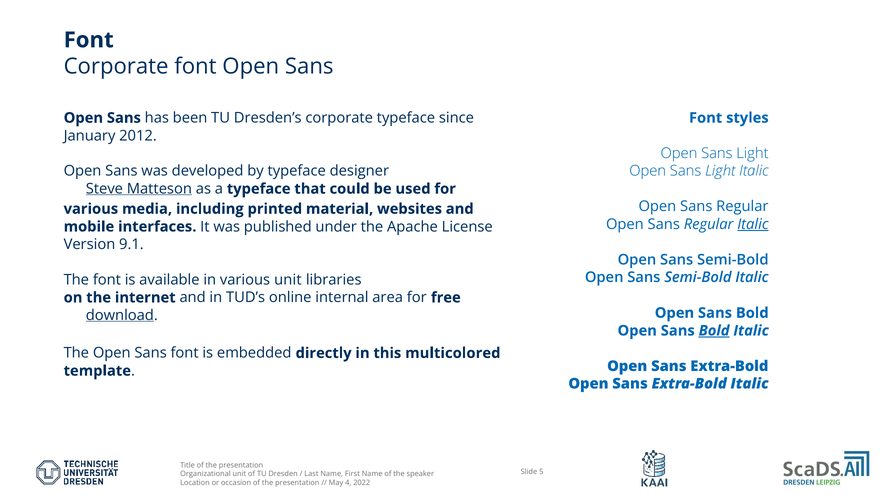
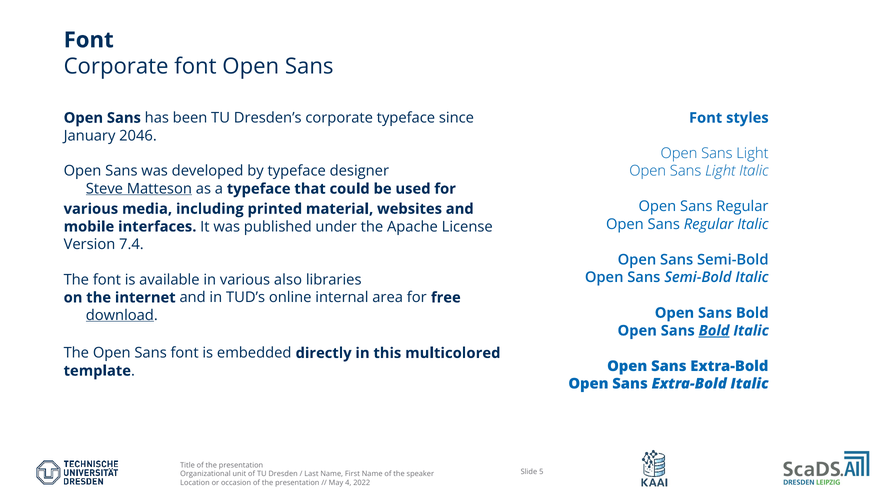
2012: 2012 -> 2046
Italic at (753, 224) underline: present -> none
9.1: 9.1 -> 7.4
various unit: unit -> also
